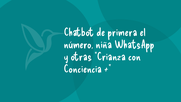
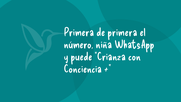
Chatbot at (79, 32): Chatbot -> Primera
otras: otras -> puede
